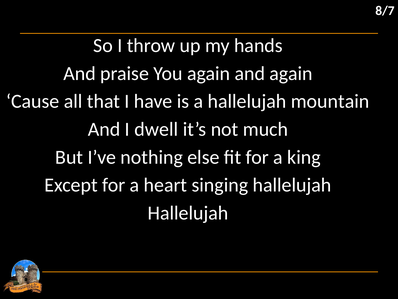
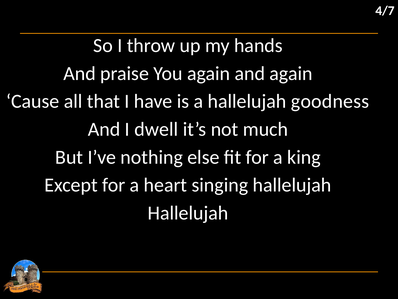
8/7: 8/7 -> 4/7
mountain: mountain -> goodness
